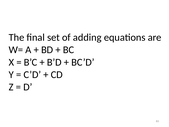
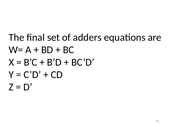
adding: adding -> adders
